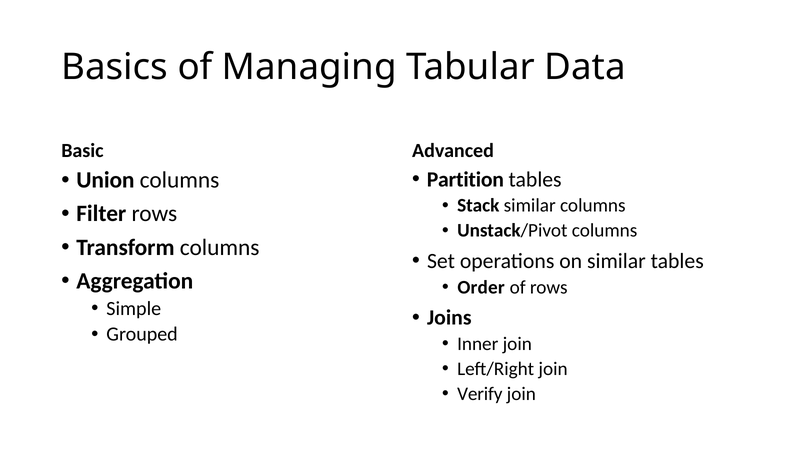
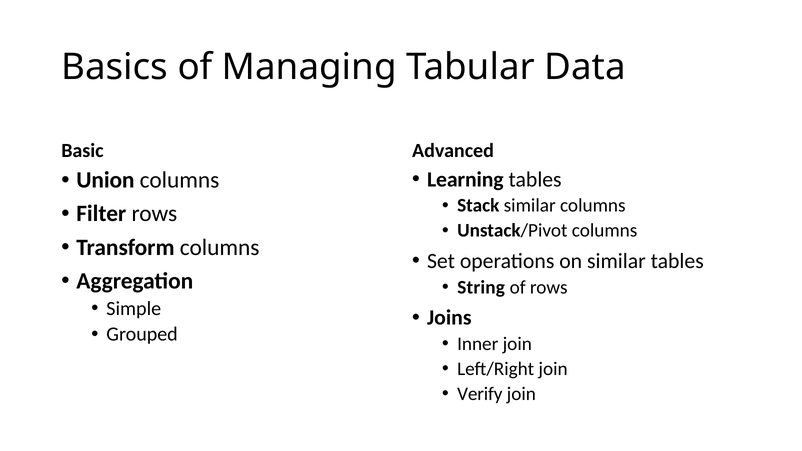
Partition: Partition -> Learning
Order: Order -> String
